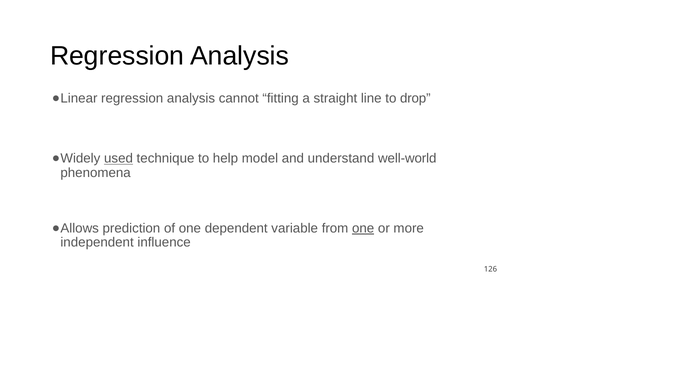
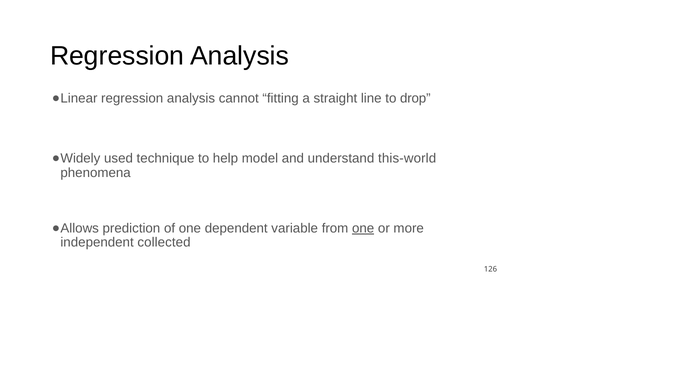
used underline: present -> none
well-world: well-world -> this-world
influence: influence -> collected
